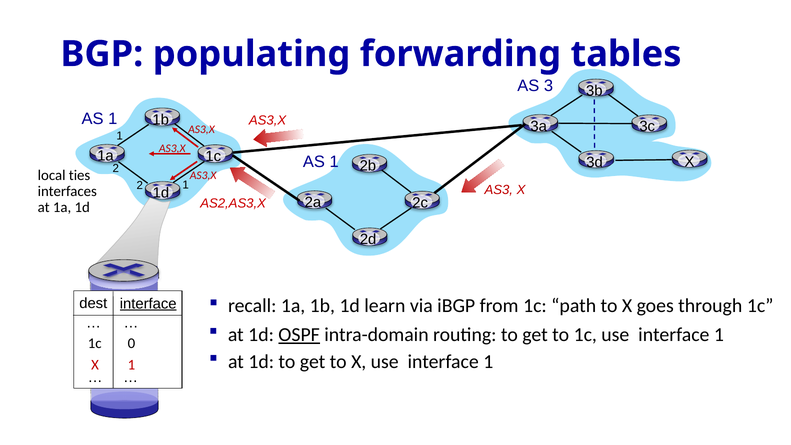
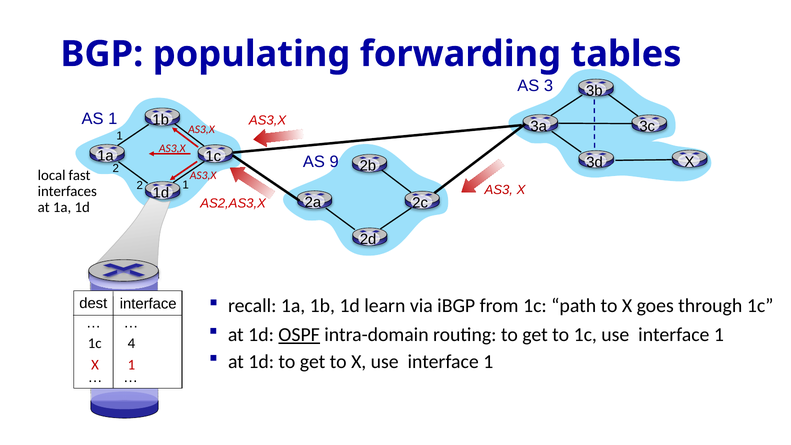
1 at (334, 162): 1 -> 9
ties: ties -> fast
interface at (148, 304) underline: present -> none
0: 0 -> 4
